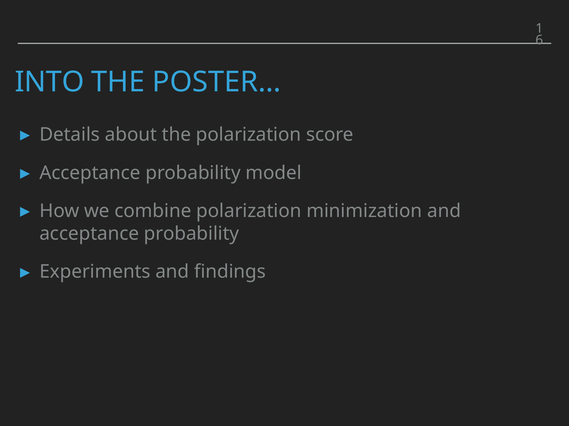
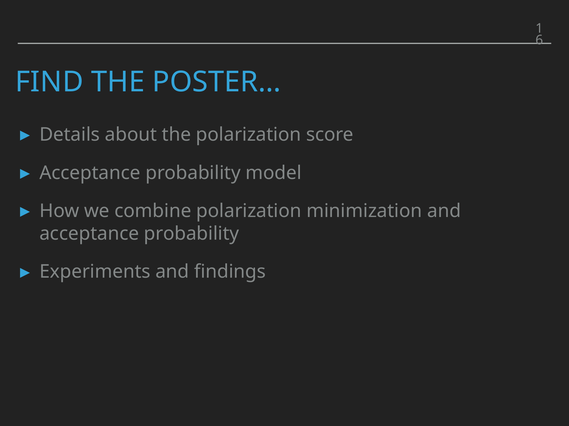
INTO: INTO -> FIND
